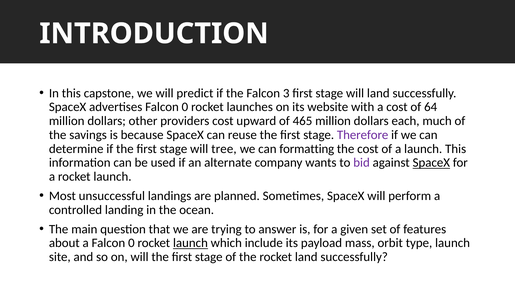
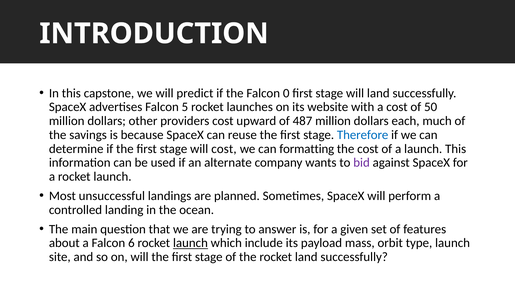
3: 3 -> 0
advertises Falcon 0: 0 -> 5
64: 64 -> 50
465: 465 -> 487
Therefore colour: purple -> blue
will tree: tree -> cost
SpaceX at (431, 163) underline: present -> none
a Falcon 0: 0 -> 6
